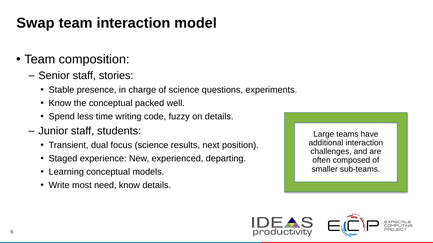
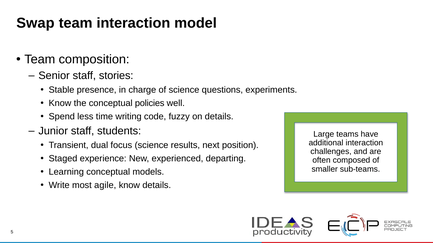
packed: packed -> policies
need: need -> agile
